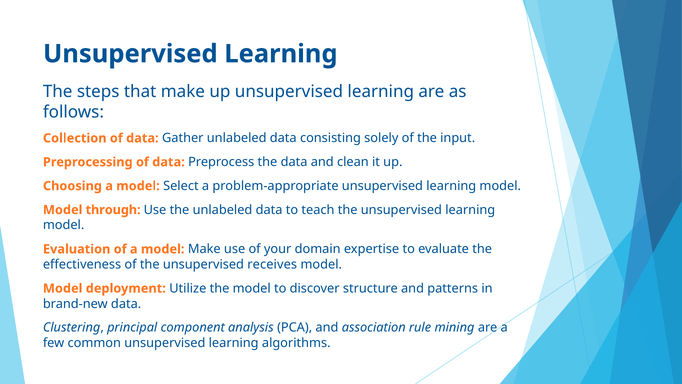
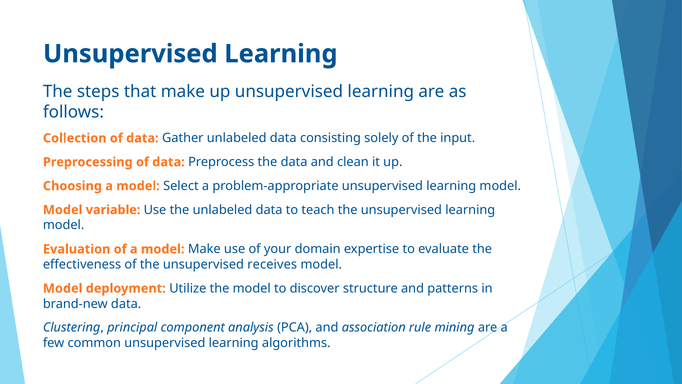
through: through -> variable
